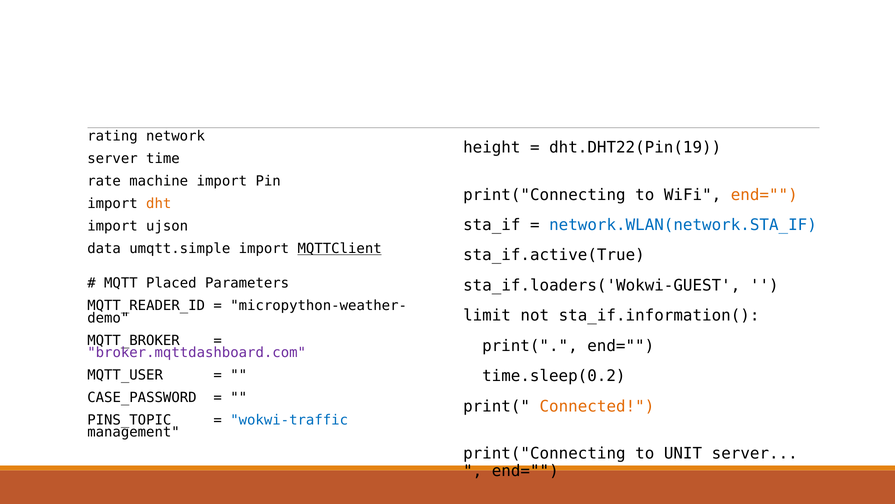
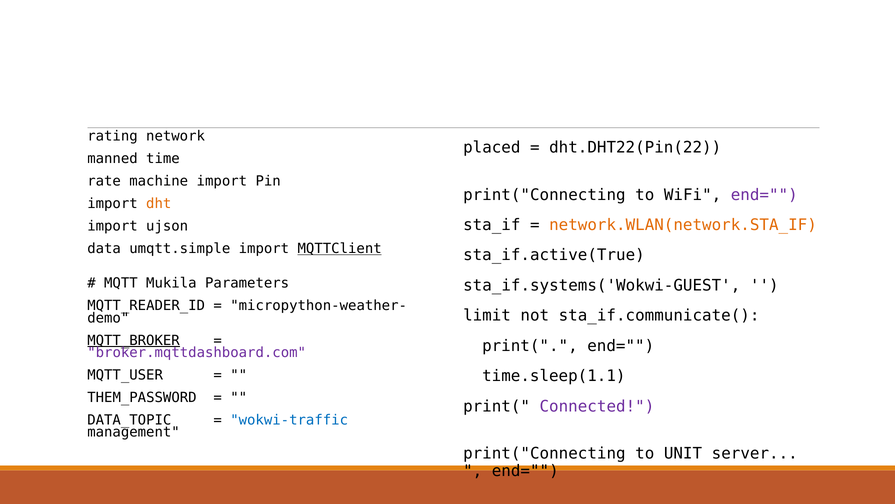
height: height -> placed
dht.DHT22(Pin(19: dht.DHT22(Pin(19 -> dht.DHT22(Pin(22
server at (112, 158): server -> manned
end= at (764, 195) colour: orange -> purple
network.WLAN(network.STA_IF colour: blue -> orange
Placed: Placed -> Mukila
sta_if.loaders('Wokwi-GUEST: sta_if.loaders('Wokwi-GUEST -> sta_if.systems('Wokwi-GUEST
sta_if.information(: sta_if.information( -> sta_if.communicate(
MQTT_BROKER underline: none -> present
time.sleep(0.2: time.sleep(0.2 -> time.sleep(1.1
CASE_PASSWORD: CASE_PASSWORD -> THEM_PASSWORD
Connected colour: orange -> purple
PINS_TOPIC: PINS_TOPIC -> DATA_TOPIC
